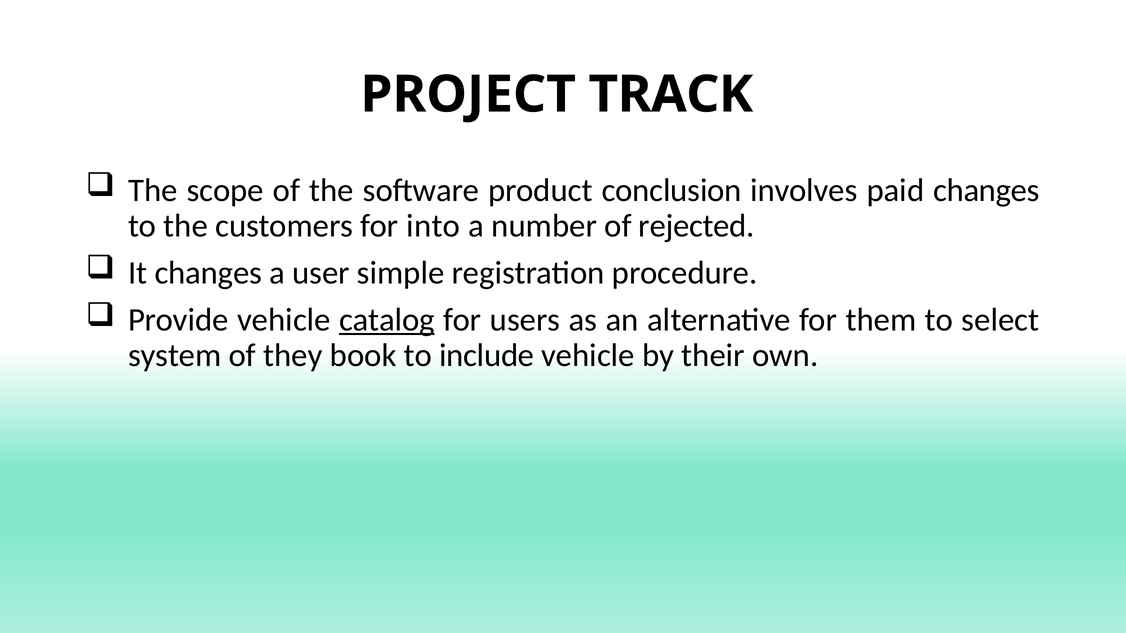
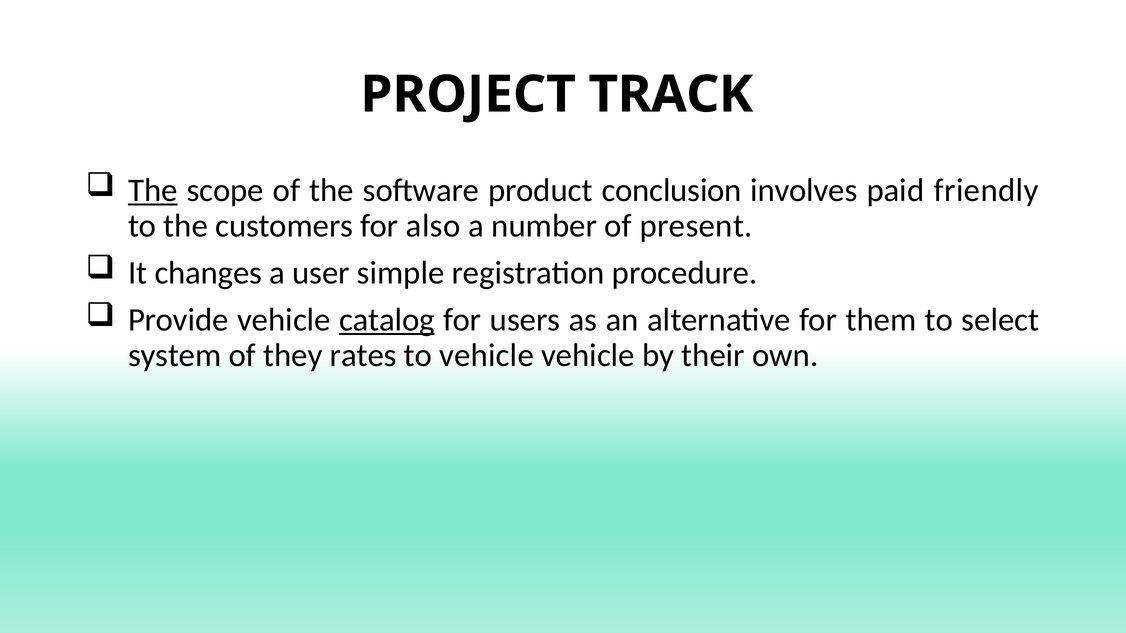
The at (153, 190) underline: none -> present
paid changes: changes -> friendly
into: into -> also
rejected: rejected -> present
book: book -> rates
to include: include -> vehicle
